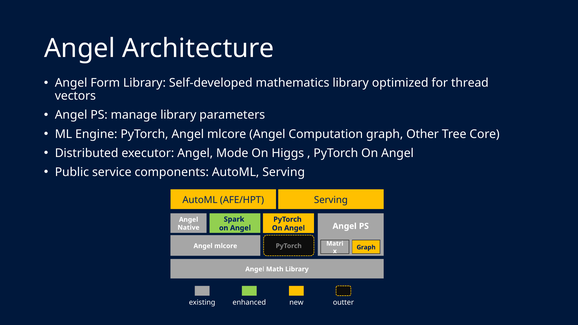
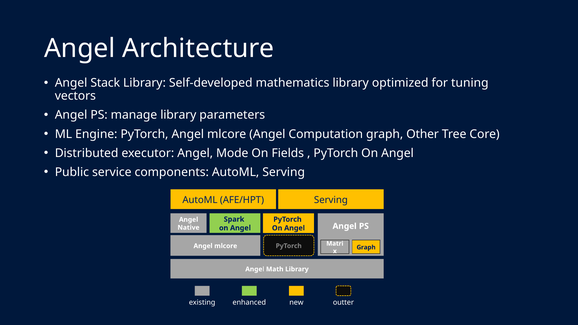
Form: Form -> Stack
thread: thread -> tuning
Higgs: Higgs -> Fields
